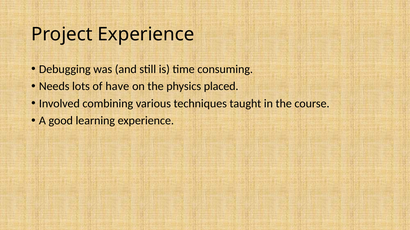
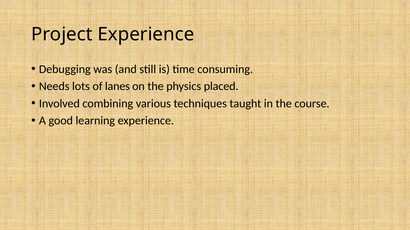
have: have -> lanes
